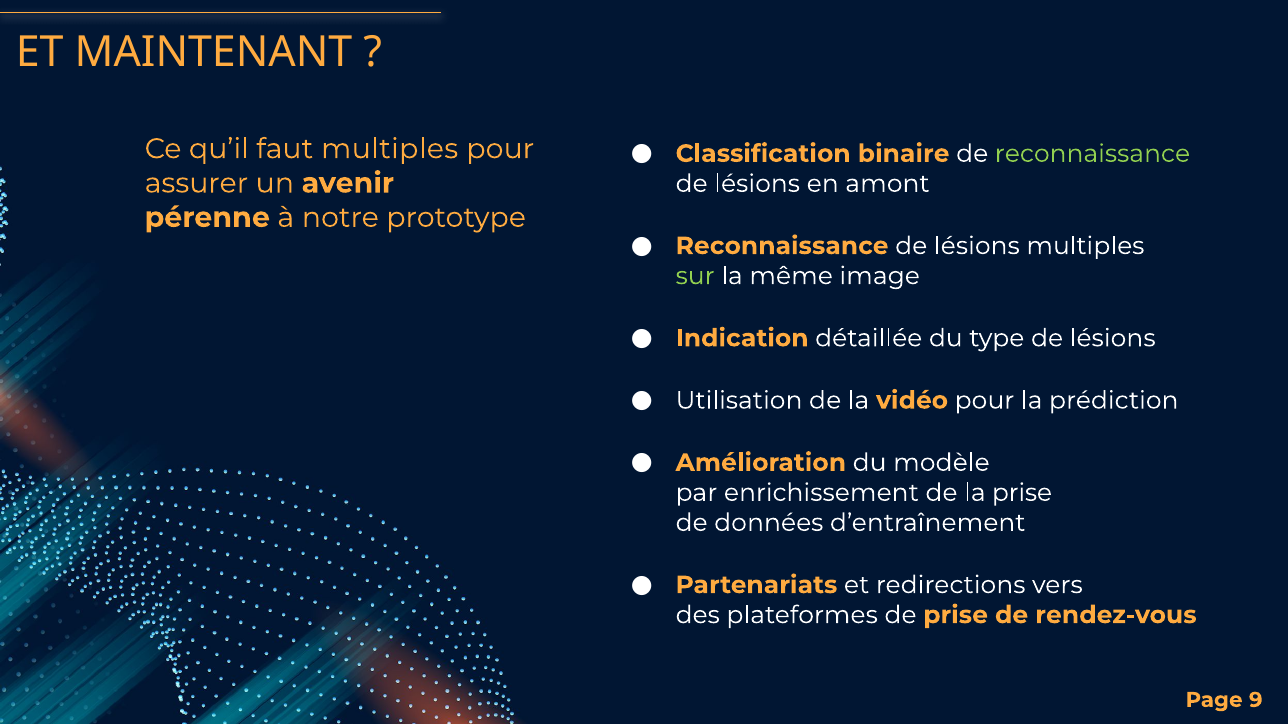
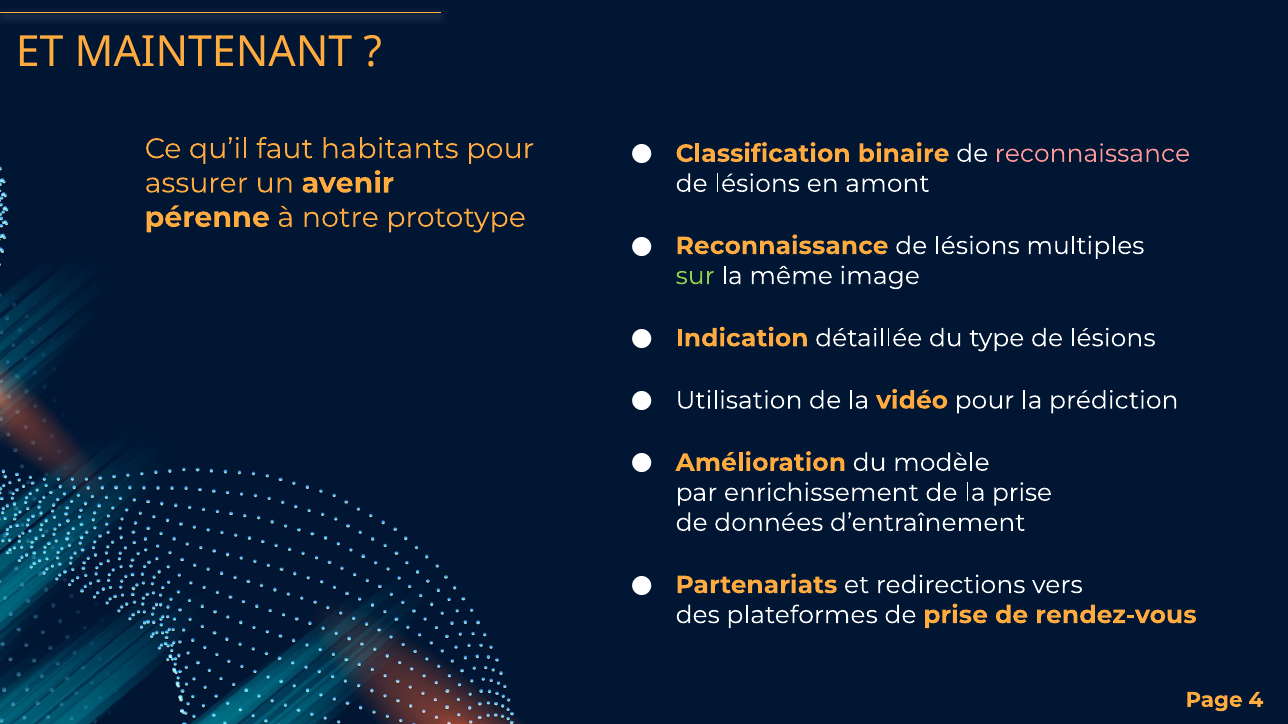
reconnaissance at (1092, 154) colour: light green -> pink
faut multiples: multiples -> habitants
9: 9 -> 4
